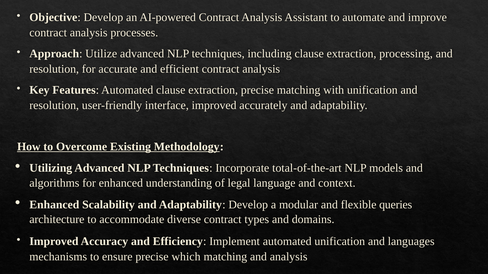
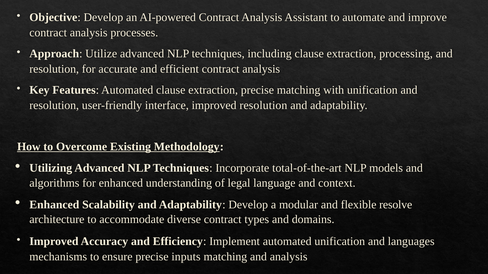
improved accurately: accurately -> resolution
queries: queries -> resolve
which: which -> inputs
